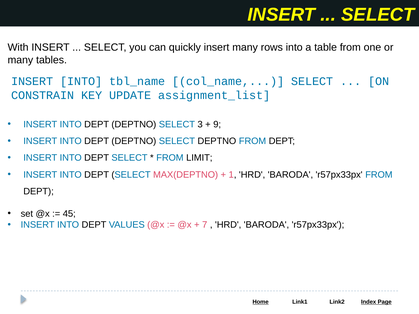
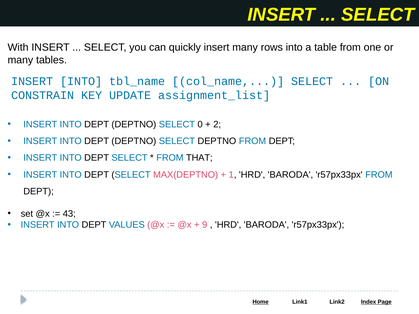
3: 3 -> 0
9: 9 -> 2
LIMIT: LIMIT -> THAT
45: 45 -> 43
7: 7 -> 9
